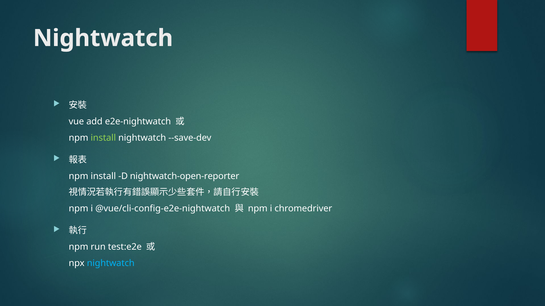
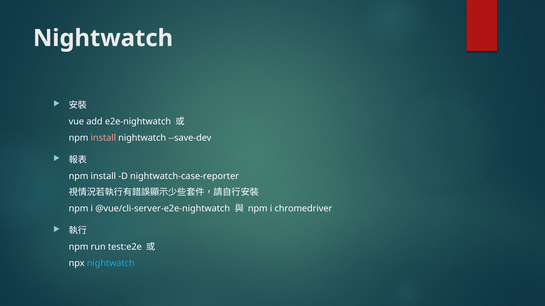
install at (103, 138) colour: light green -> pink
nightwatch-open-reporter: nightwatch-open-reporter -> nightwatch-case-reporter
@vue/cli-config-e2e-nightwatch: @vue/cli-config-e2e-nightwatch -> @vue/cli-server-e2e-nightwatch
